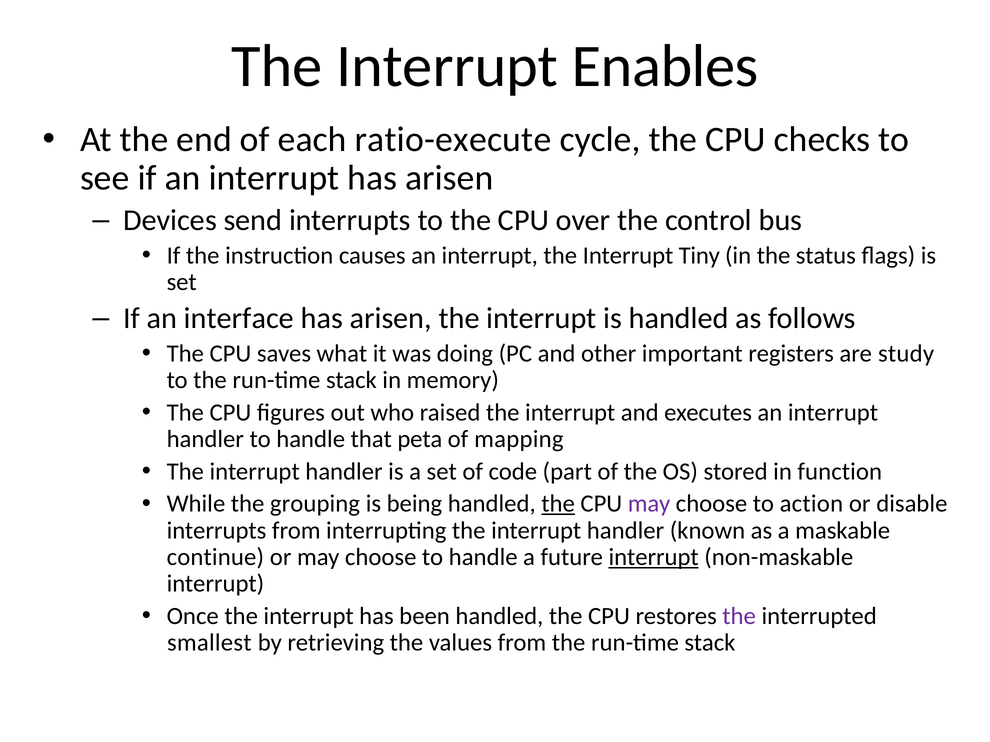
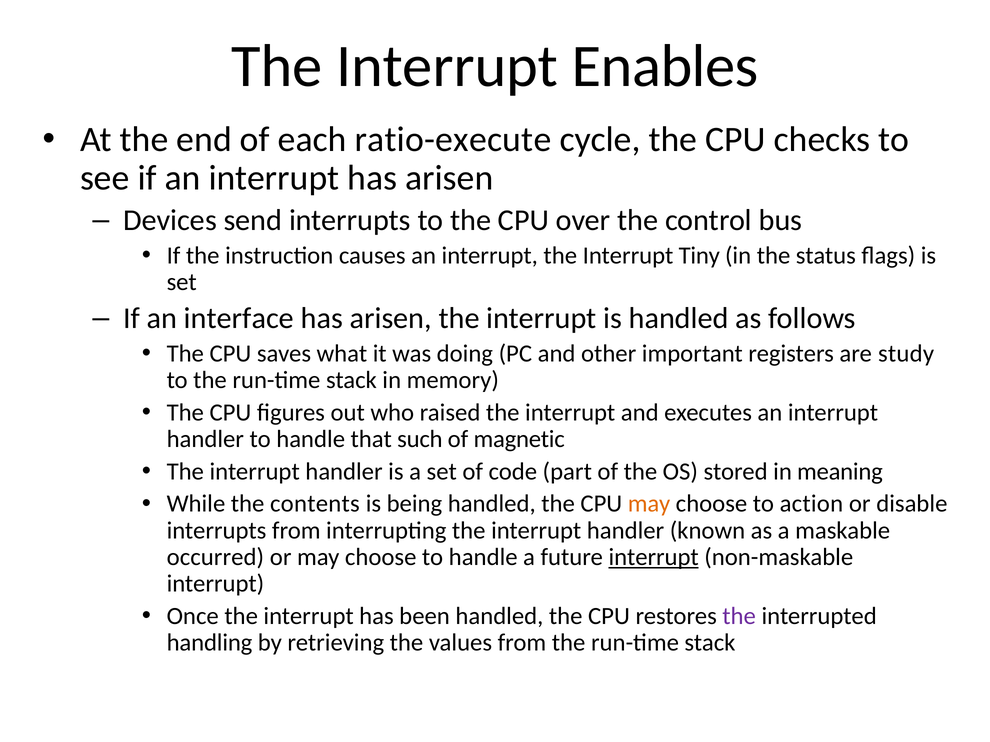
peta: peta -> such
mapping: mapping -> magnetic
function: function -> meaning
grouping: grouping -> contents
the at (558, 504) underline: present -> none
may at (649, 504) colour: purple -> orange
continue: continue -> occurred
smallest: smallest -> handling
